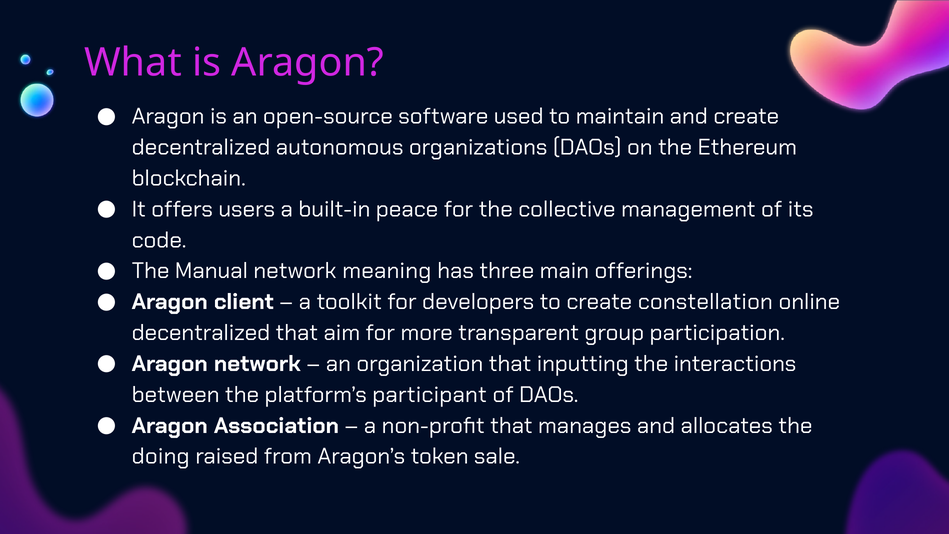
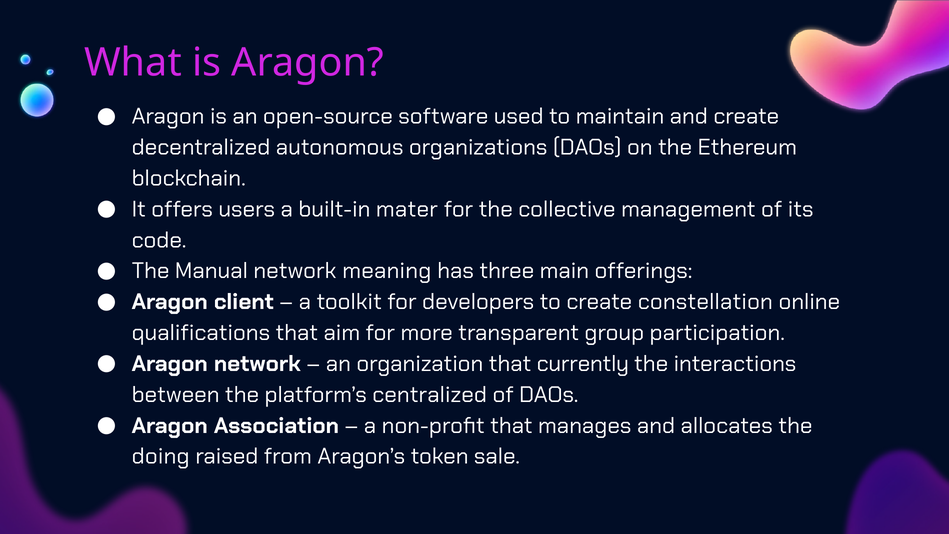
peace: peace -> mater
decentralized at (201, 333): decentralized -> qualifications
inputting: inputting -> currently
participant: participant -> centralized
